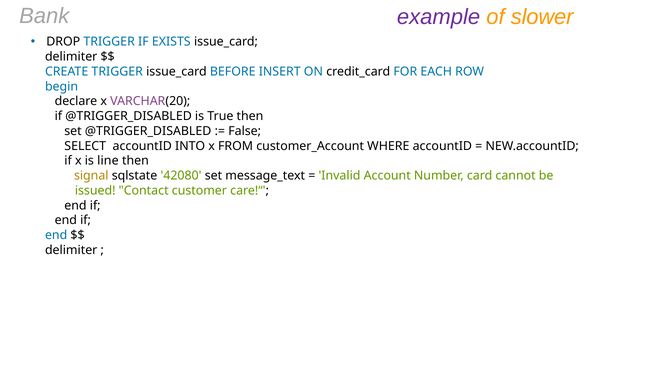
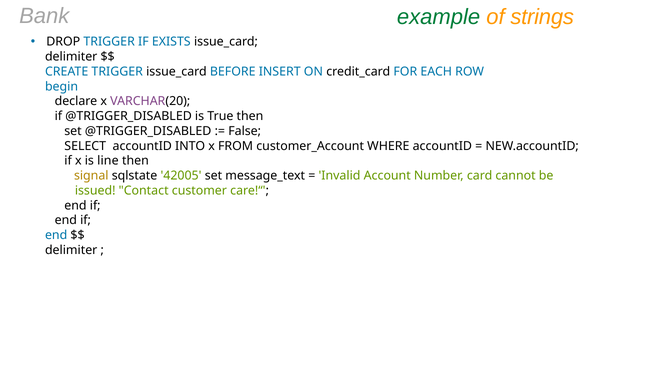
example colour: purple -> green
slower: slower -> strings
42080: 42080 -> 42005
